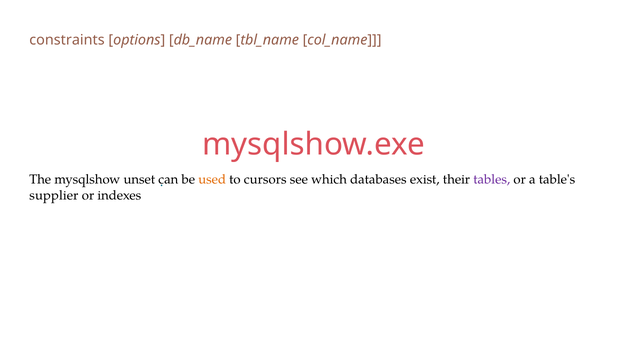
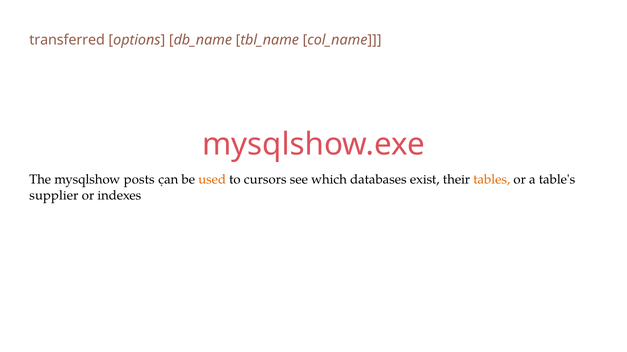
constraints: constraints -> transferred
unset: unset -> posts
tables colour: purple -> orange
